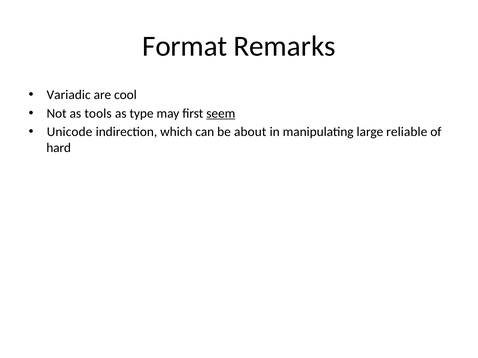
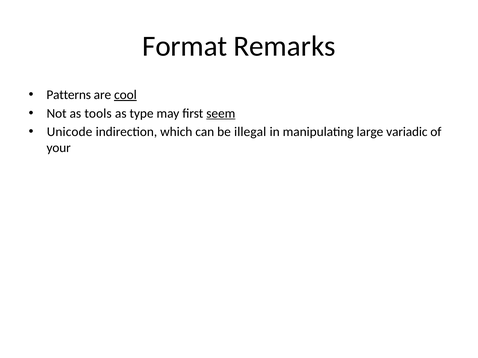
Variadic: Variadic -> Patterns
cool underline: none -> present
about: about -> illegal
reliable: reliable -> variadic
hard: hard -> your
